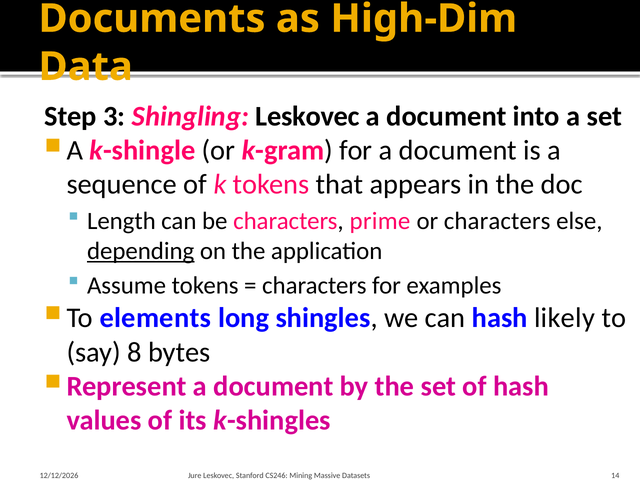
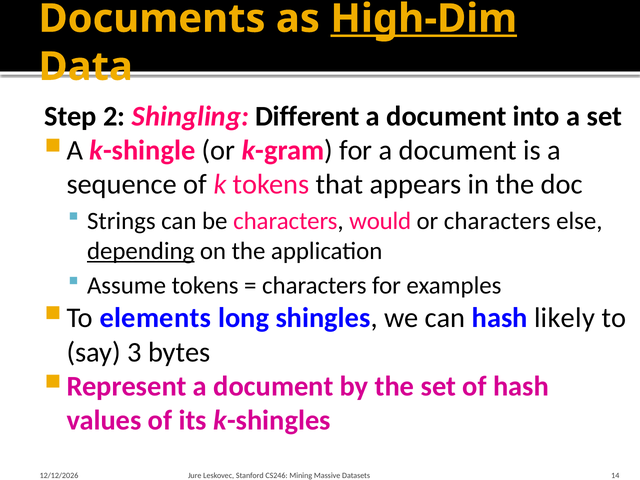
High-Dim underline: none -> present
3: 3 -> 2
Shingling Leskovec: Leskovec -> Different
Length: Length -> Strings
prime: prime -> would
8: 8 -> 3
